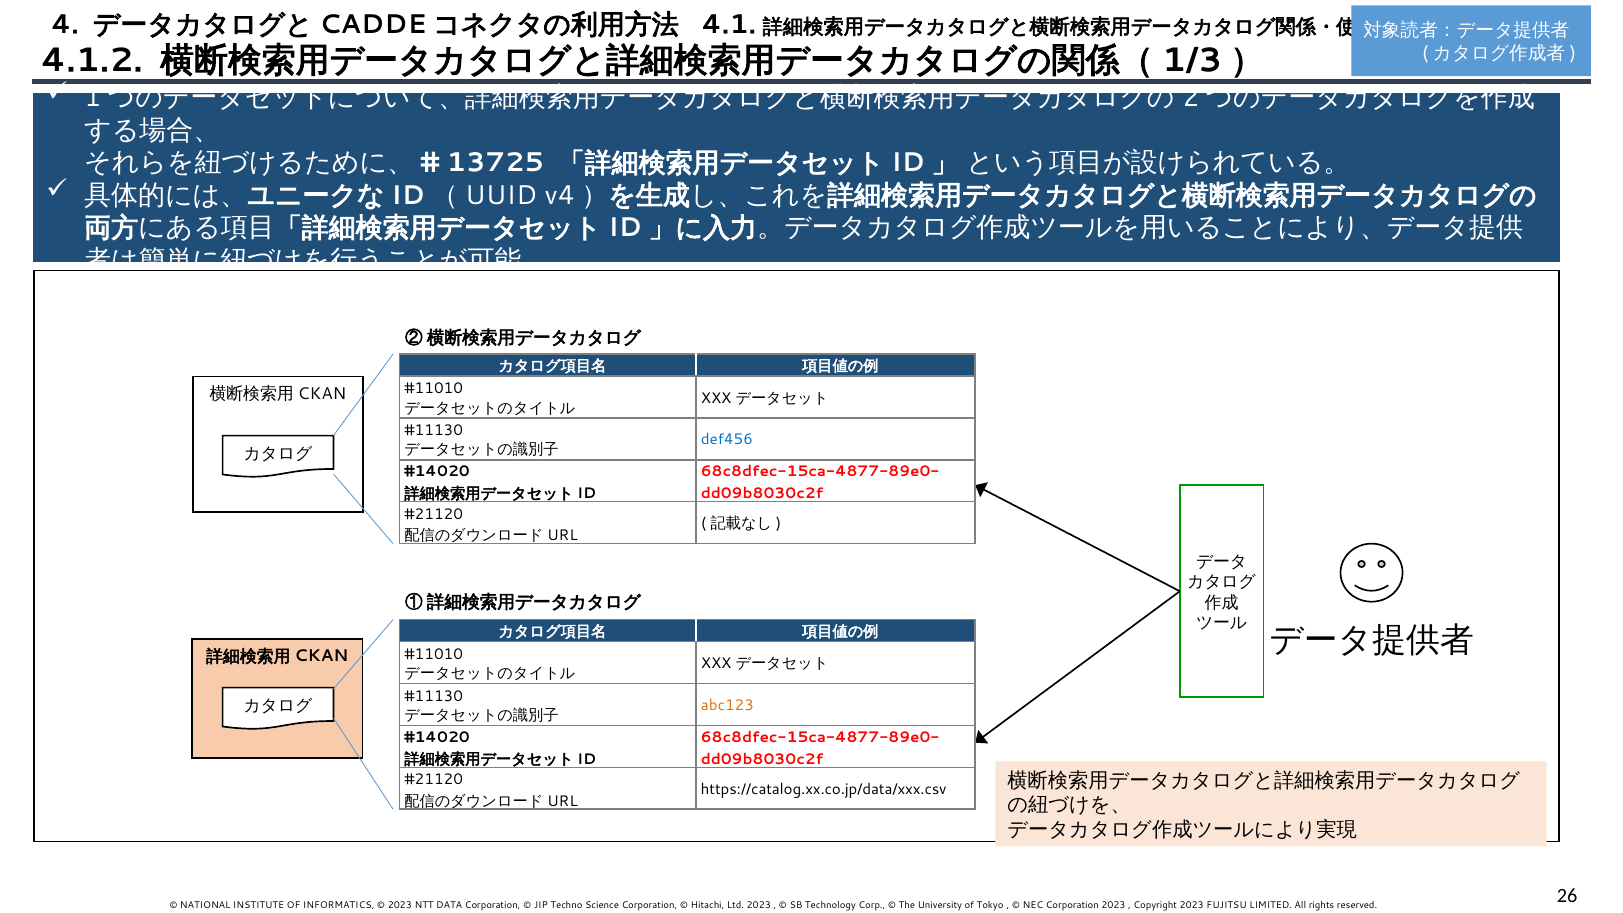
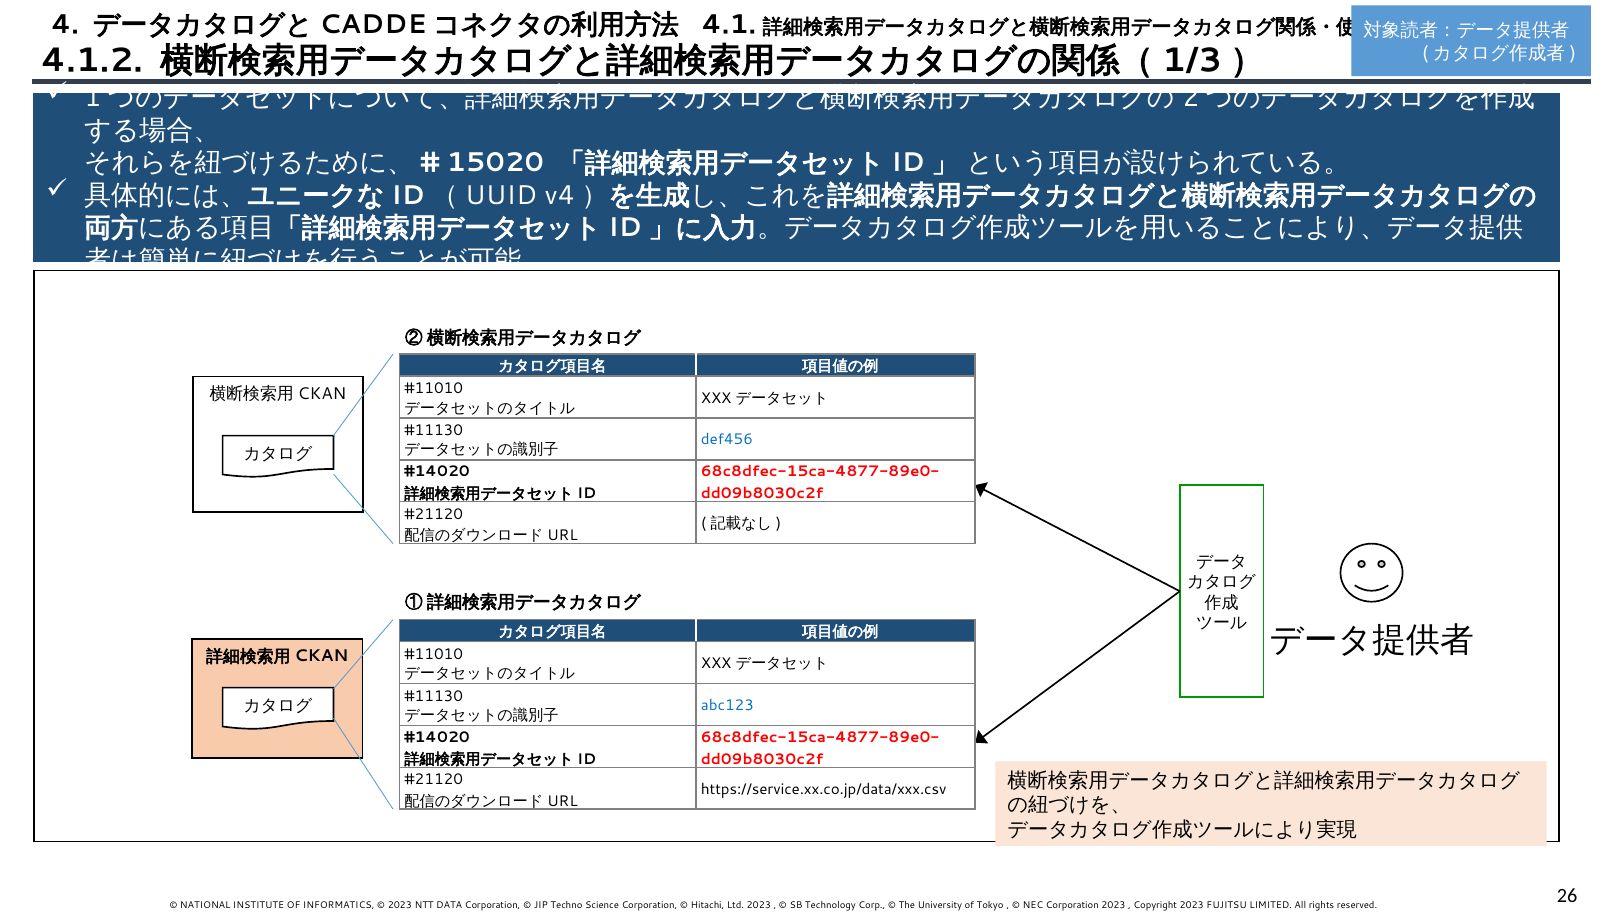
13725: 13725 -> 15020
abc123 colour: orange -> blue
https://catalog.xx.co.jp/data/xxx.csv: https://catalog.xx.co.jp/data/xxx.csv -> https://service.xx.co.jp/data/xxx.csv
